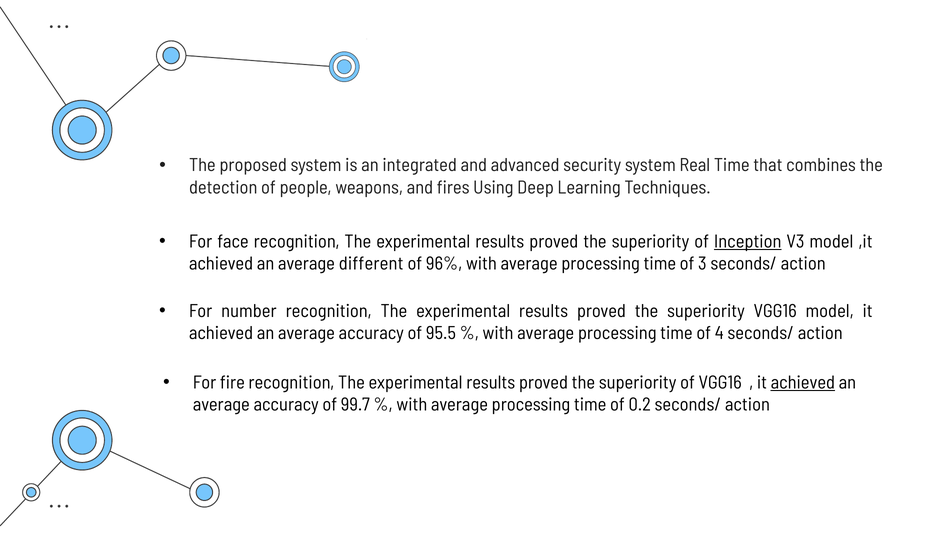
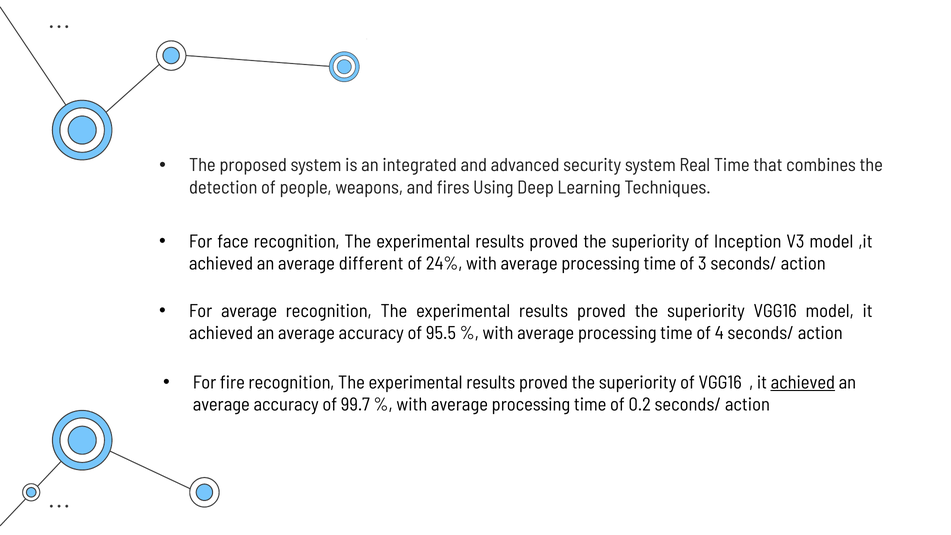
Inception underline: present -> none
96%: 96% -> 24%
For number: number -> average
